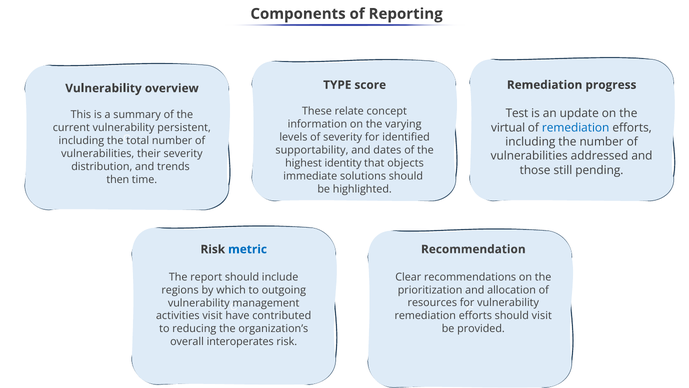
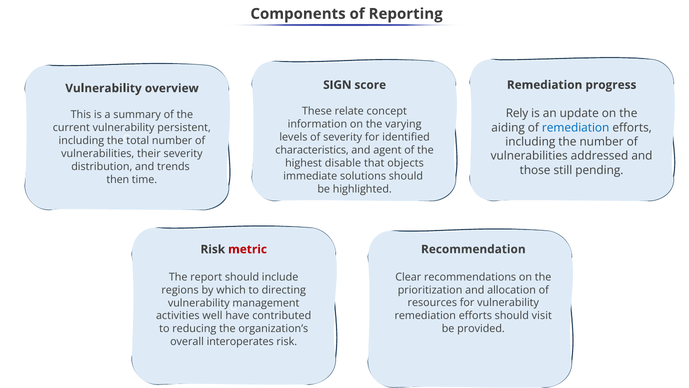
TYPE: TYPE -> SIGN
Test: Test -> Rely
virtual: virtual -> aiding
supportability: supportability -> characteristics
dates: dates -> agent
identity: identity -> disable
metric colour: blue -> red
outgoing: outgoing -> directing
activities visit: visit -> well
